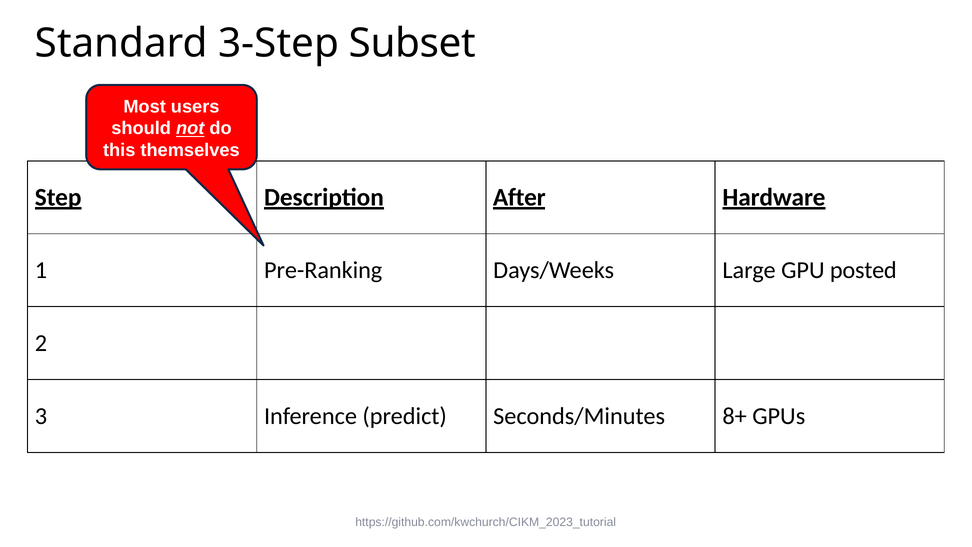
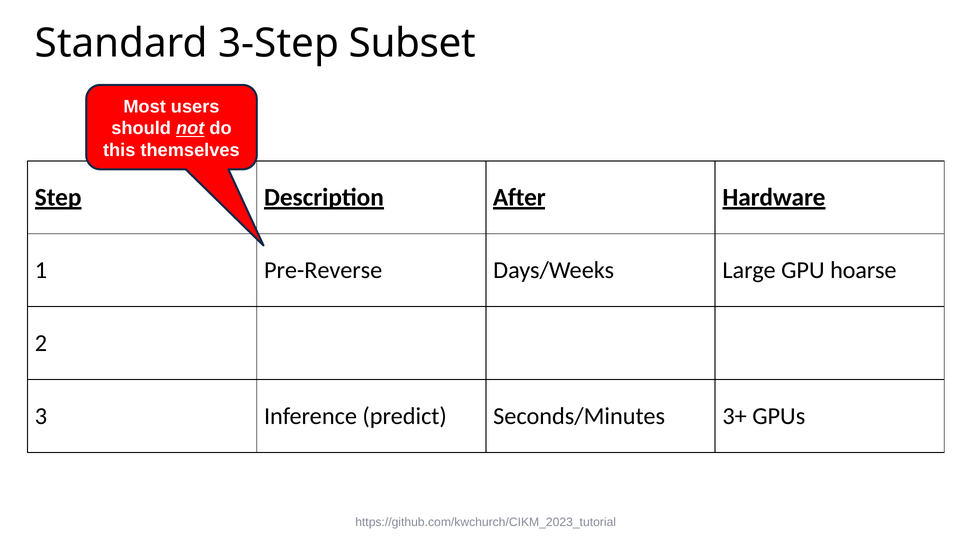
Pre-Ranking: Pre-Ranking -> Pre-Reverse
posted: posted -> hoarse
8+: 8+ -> 3+
